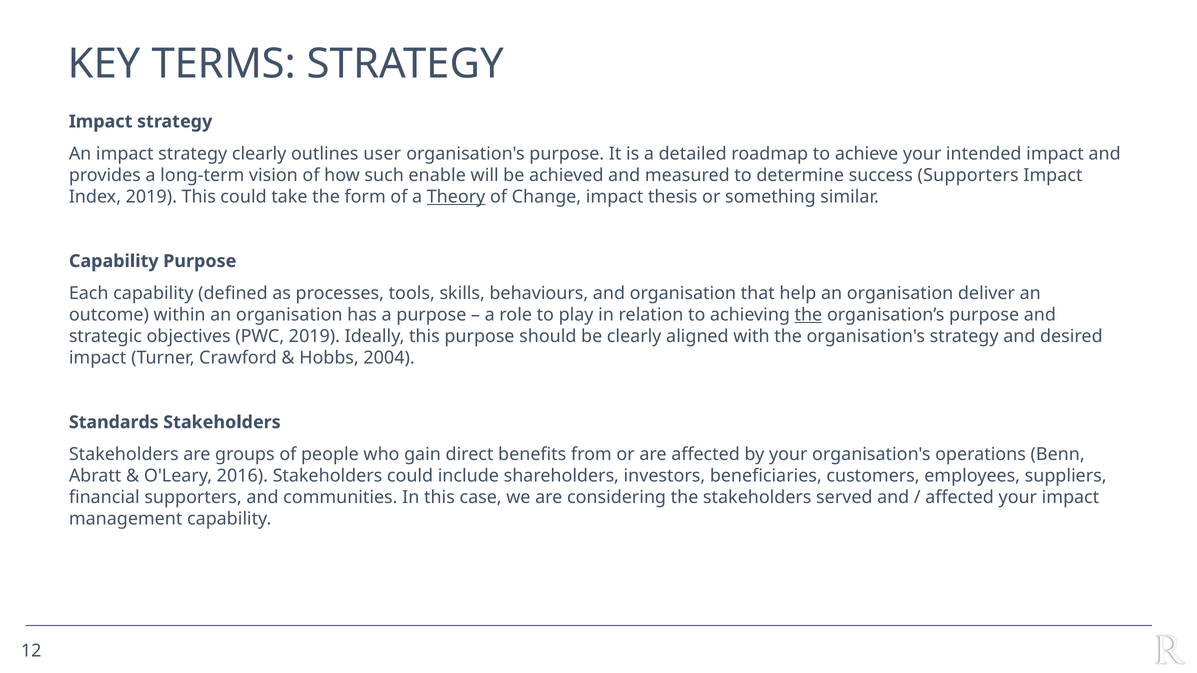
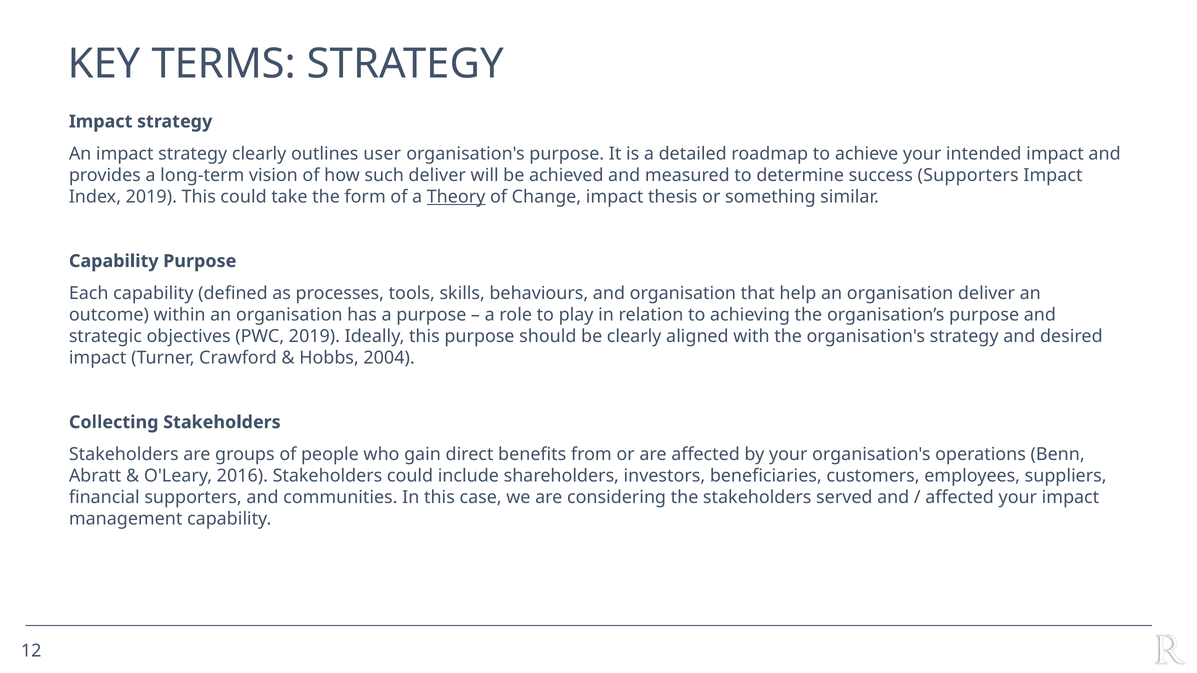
such enable: enable -> deliver
the at (808, 315) underline: present -> none
Standards: Standards -> Collecting
